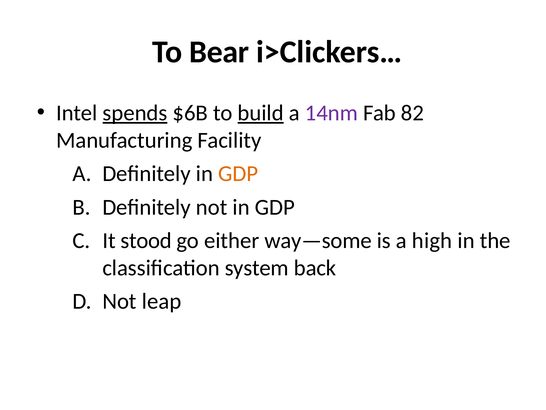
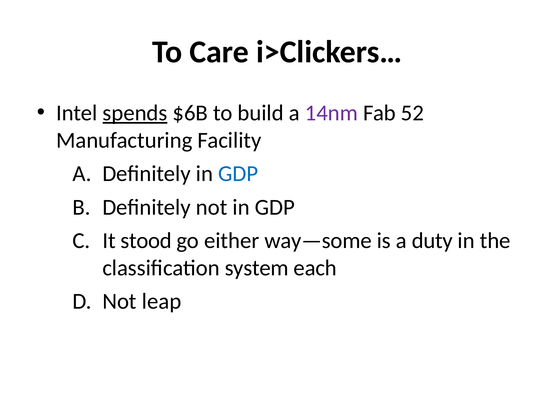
Bear: Bear -> Care
build underline: present -> none
82: 82 -> 52
GDP at (238, 174) colour: orange -> blue
high: high -> duty
back: back -> each
